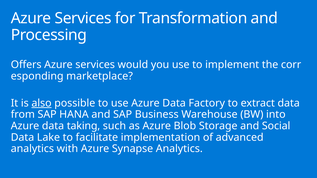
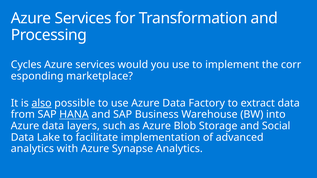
Offers: Offers -> Cycles
HANA underline: none -> present
taking: taking -> layers
